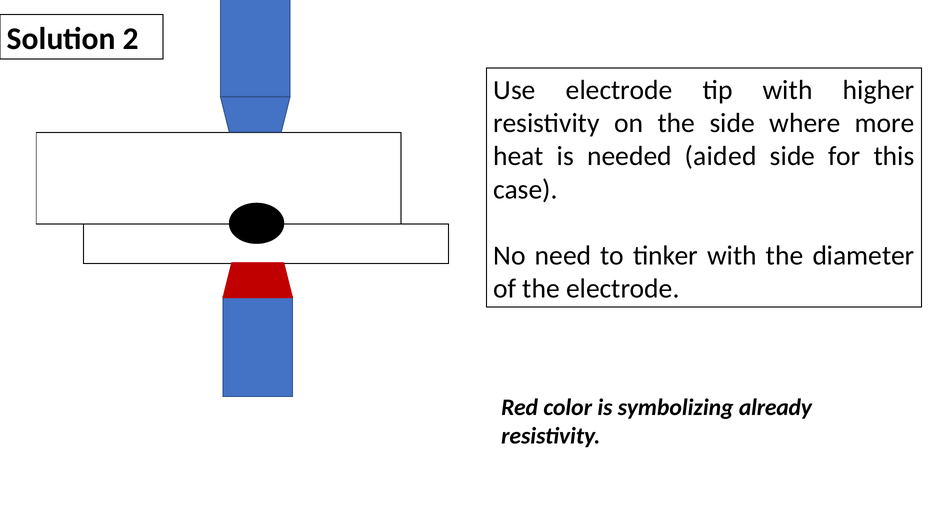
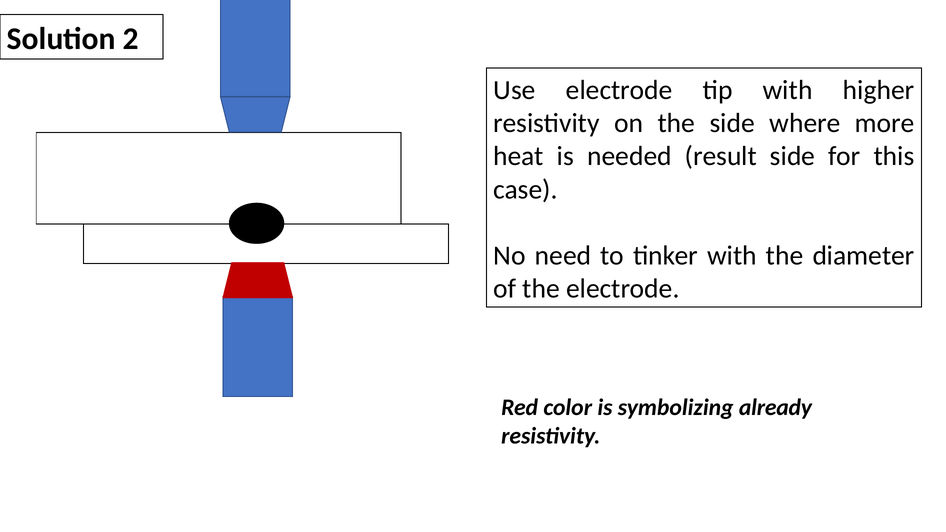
aided: aided -> result
